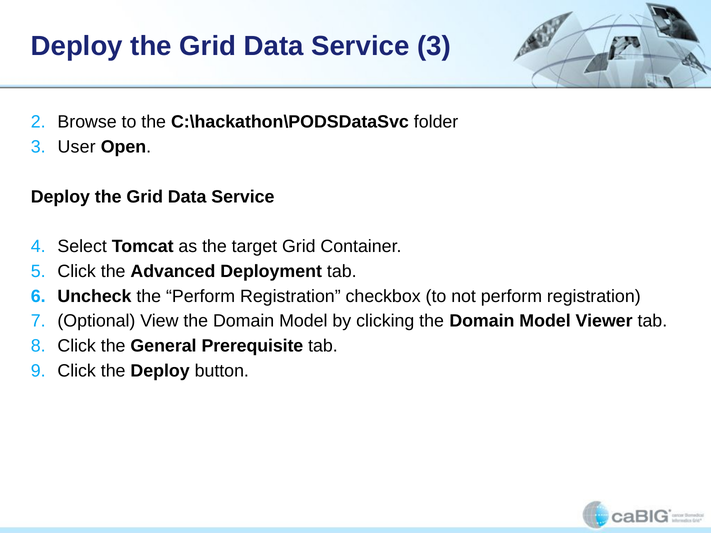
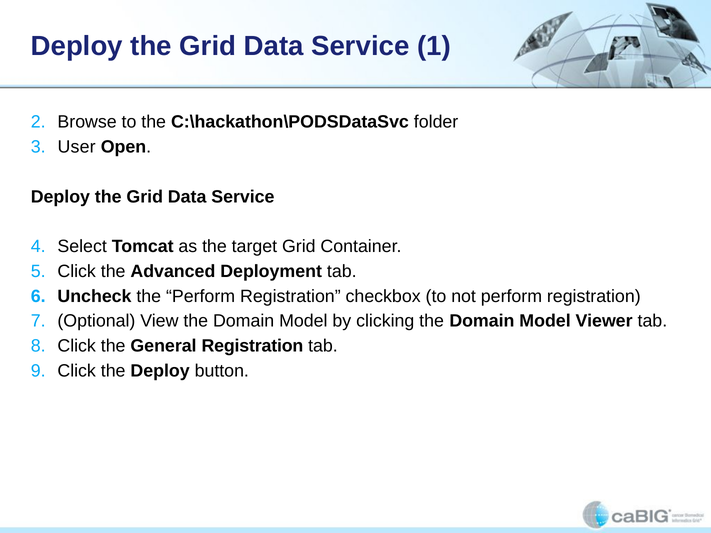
Service 3: 3 -> 1
General Prerequisite: Prerequisite -> Registration
